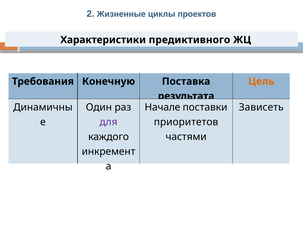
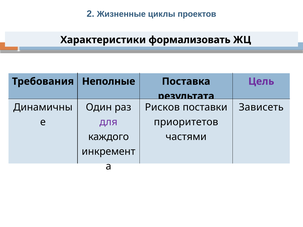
предиктивного: предиктивного -> формализовать
Конечную: Конечную -> Неполные
Цель colour: orange -> purple
Начале: Начале -> Рисков
